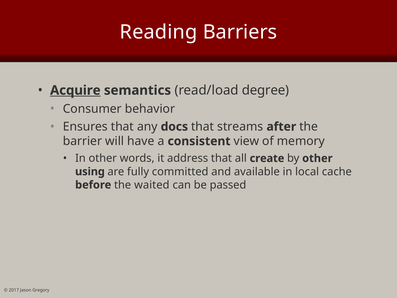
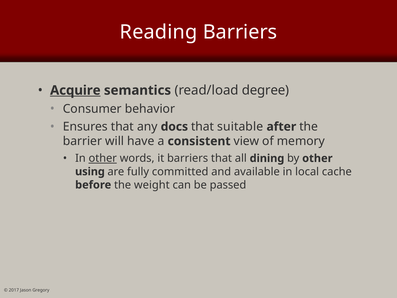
streams: streams -> suitable
other at (103, 158) underline: none -> present
it address: address -> barriers
create: create -> dining
waited: waited -> weight
